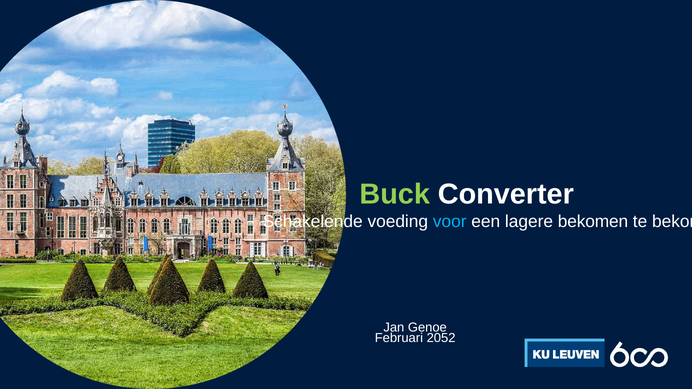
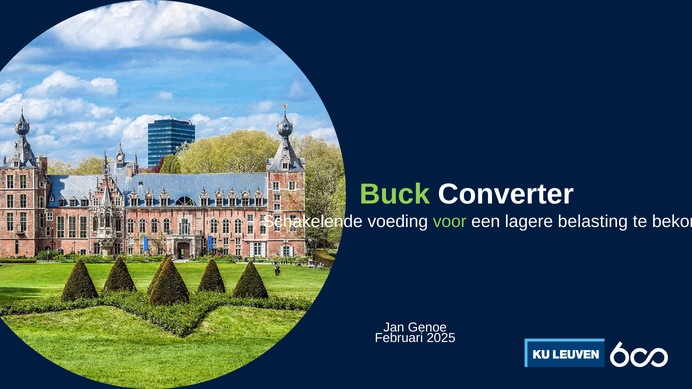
voor colour: light blue -> light green
lagere bekomen: bekomen -> belasting
2052: 2052 -> 2025
